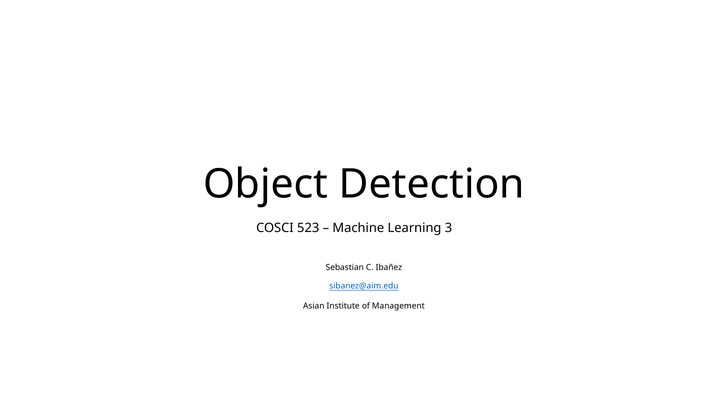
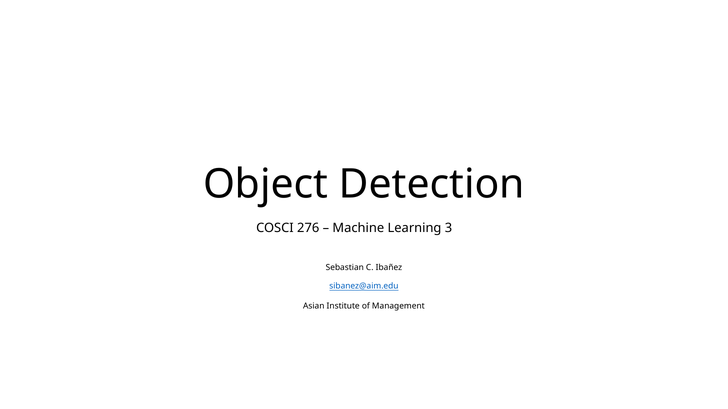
523: 523 -> 276
